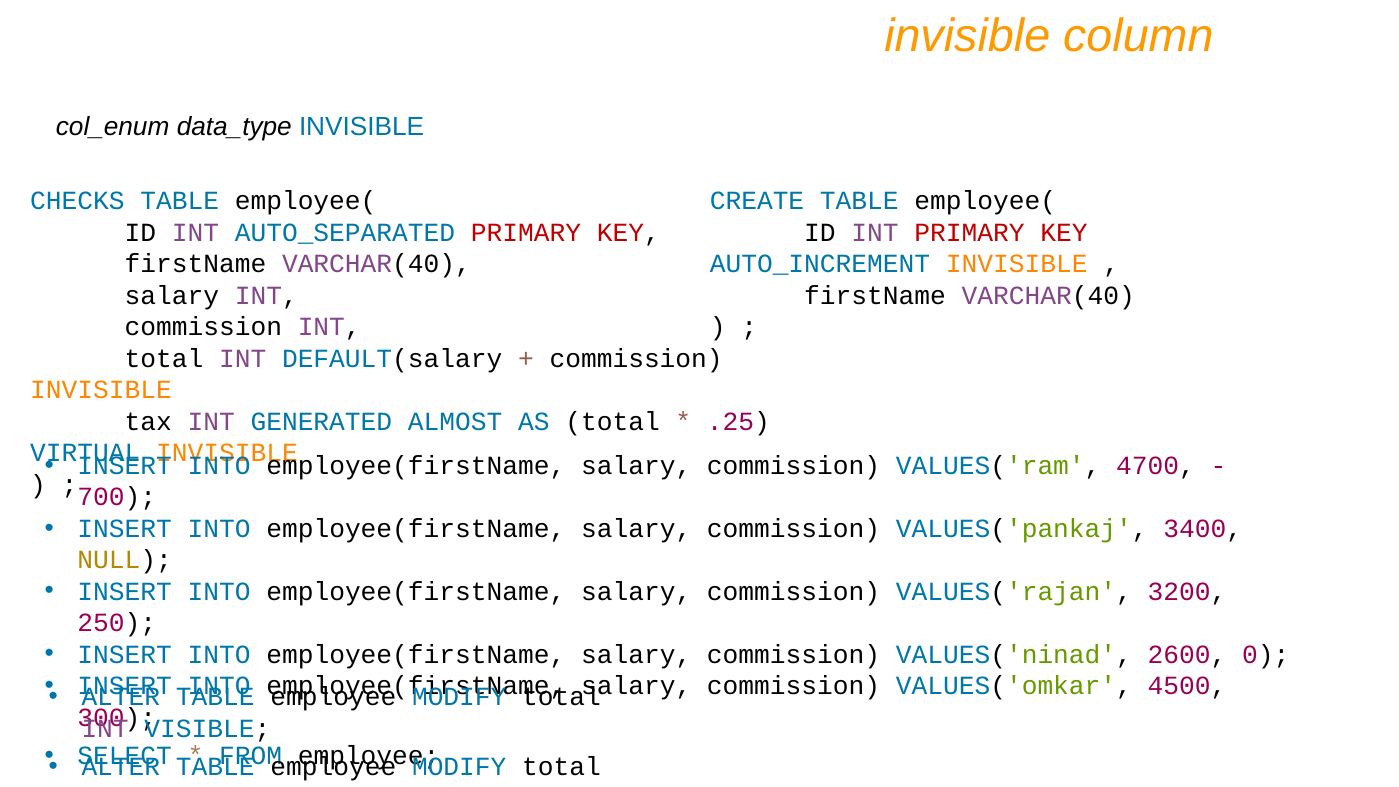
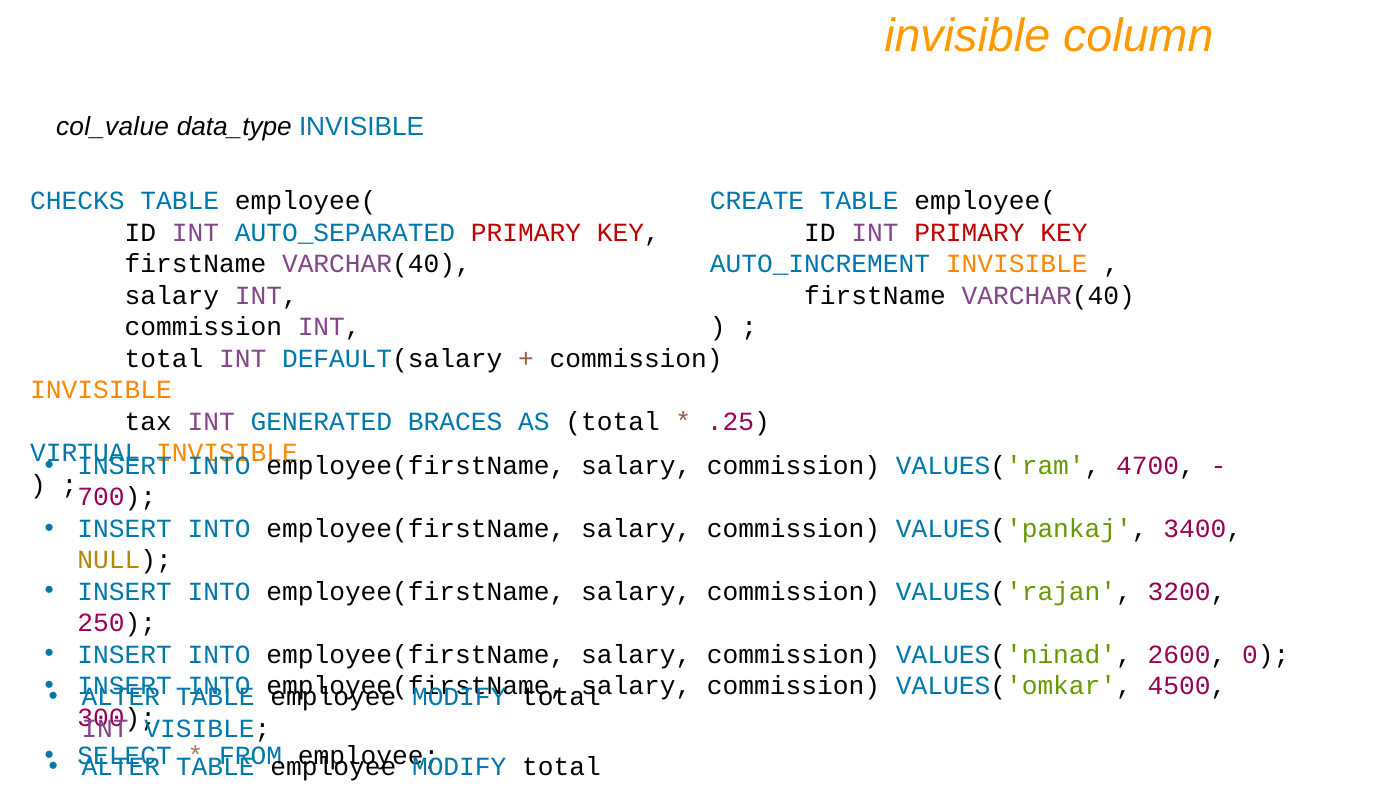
col_enum: col_enum -> col_value
ALMOST: ALMOST -> BRACES
